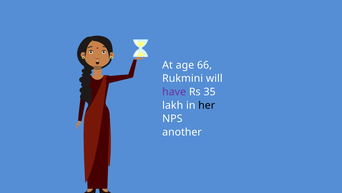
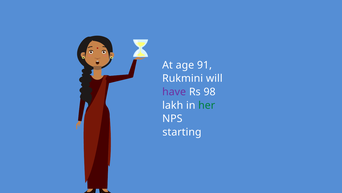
66: 66 -> 91
35: 35 -> 98
her colour: black -> green
another: another -> starting
